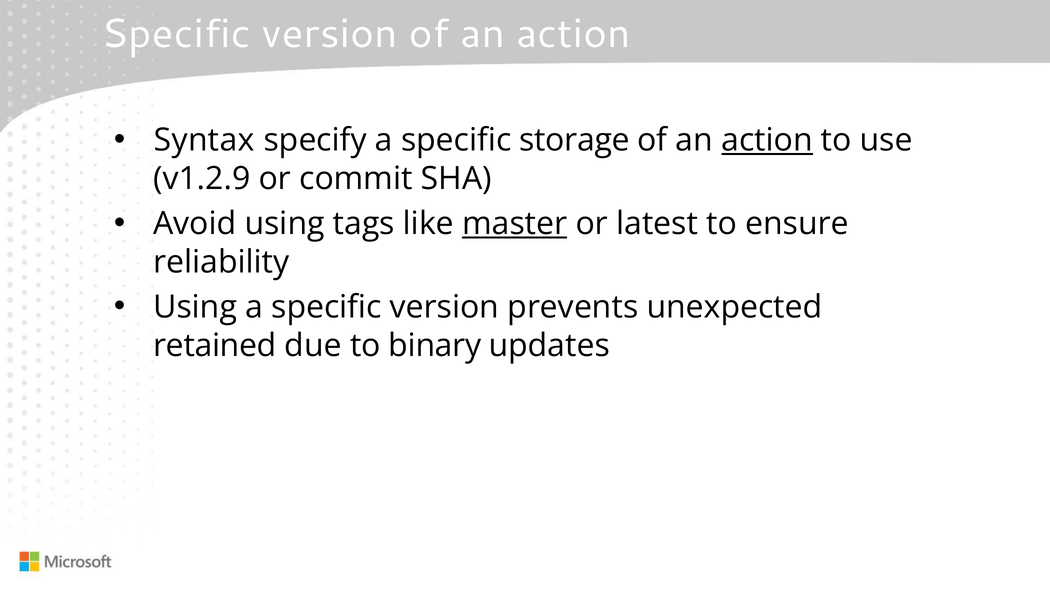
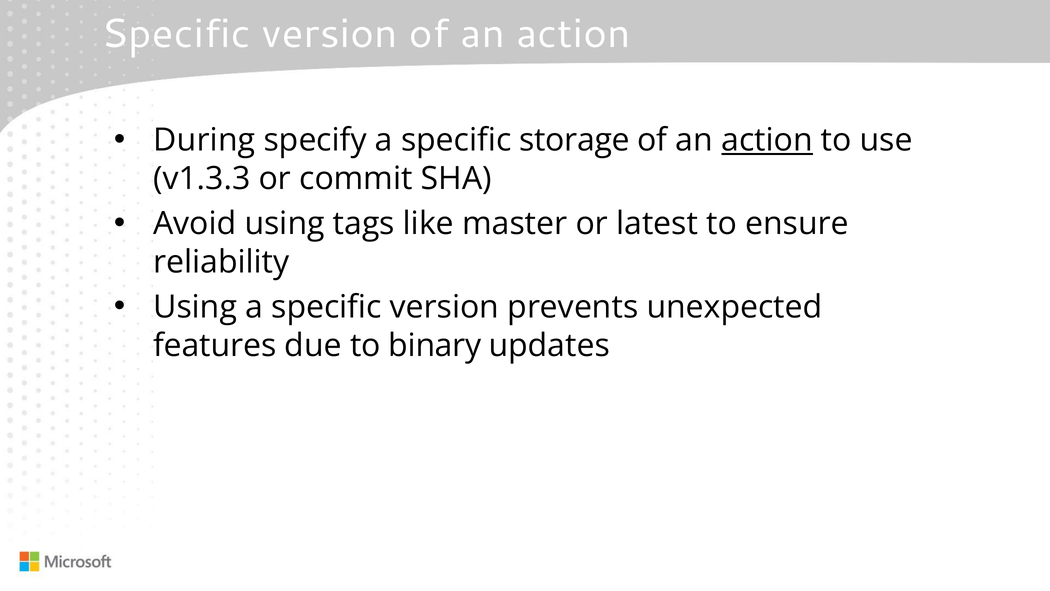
Syntax: Syntax -> During
v1.2.9: v1.2.9 -> v1.3.3
master at (515, 224) underline: present -> none
retained: retained -> features
